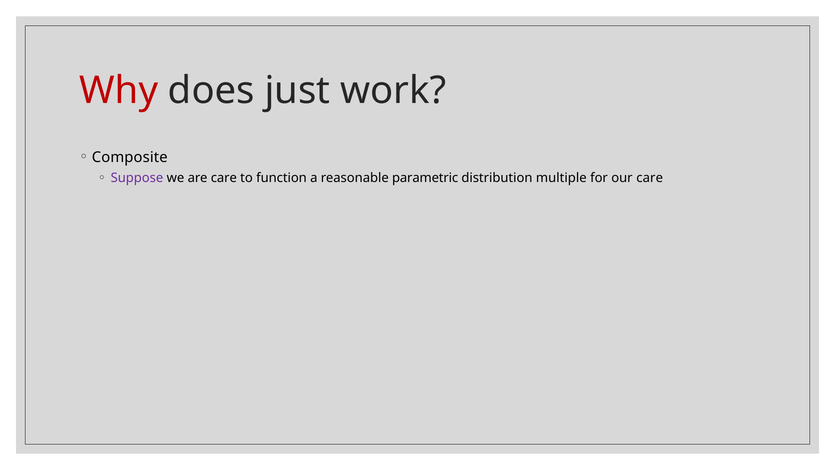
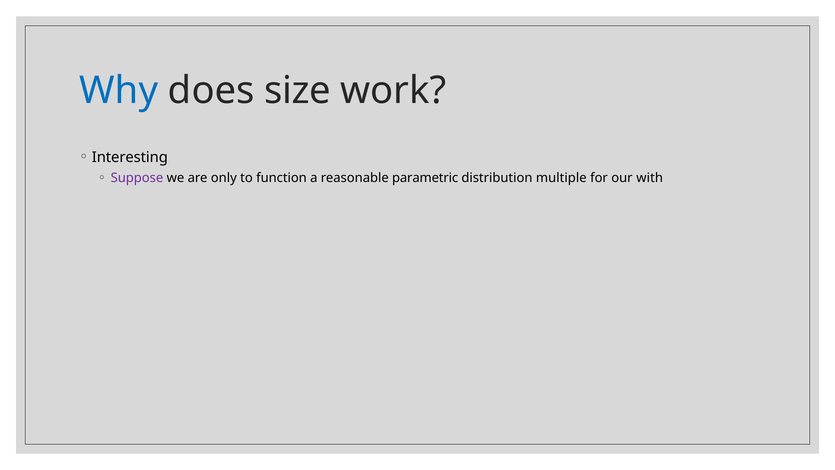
Why colour: red -> blue
just: just -> size
Composite: Composite -> Interesting
are care: care -> only
our care: care -> with
